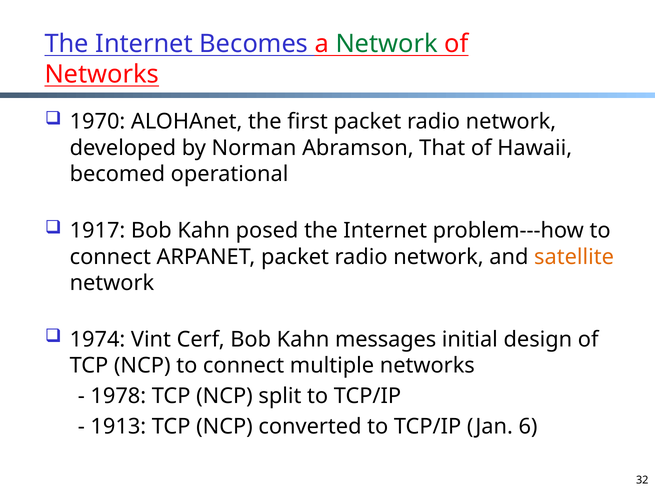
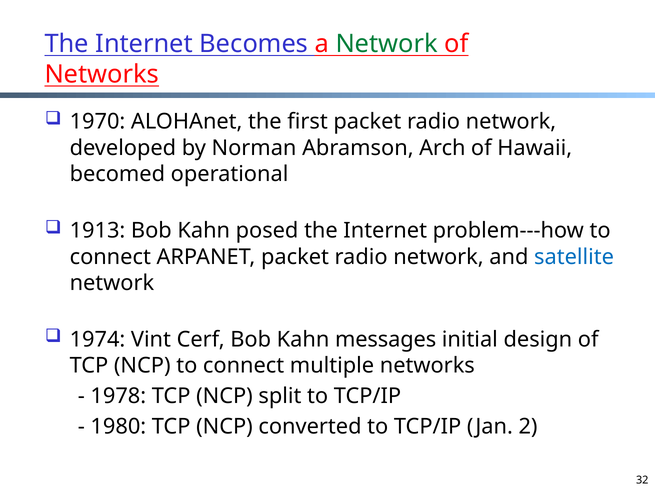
That: That -> Arch
1917: 1917 -> 1913
satellite colour: orange -> blue
1913: 1913 -> 1980
6: 6 -> 2
